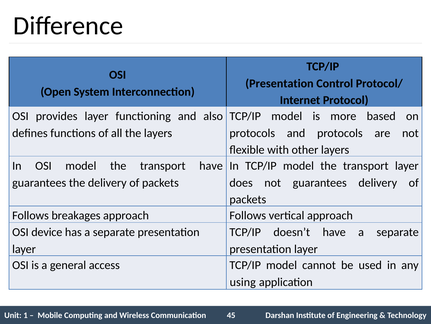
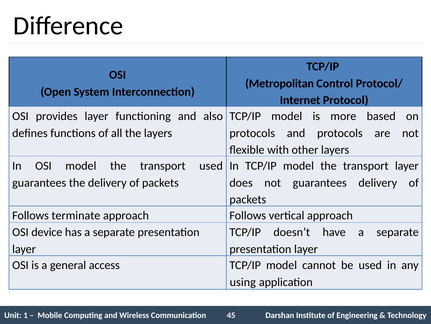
Presentation at (279, 83): Presentation -> Metropolitan
transport have: have -> used
breakages: breakages -> terminate
